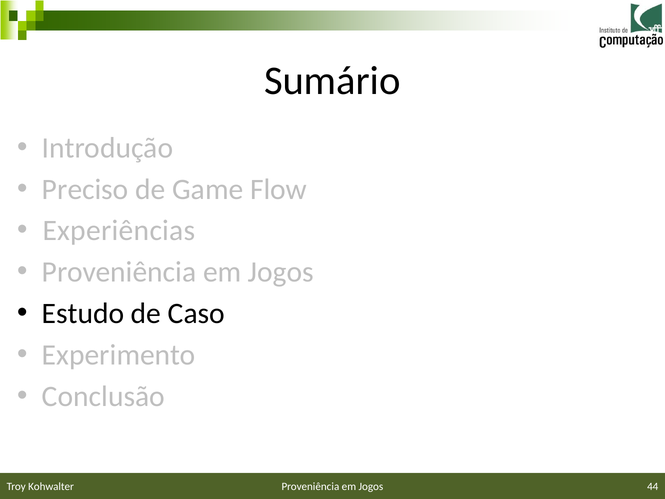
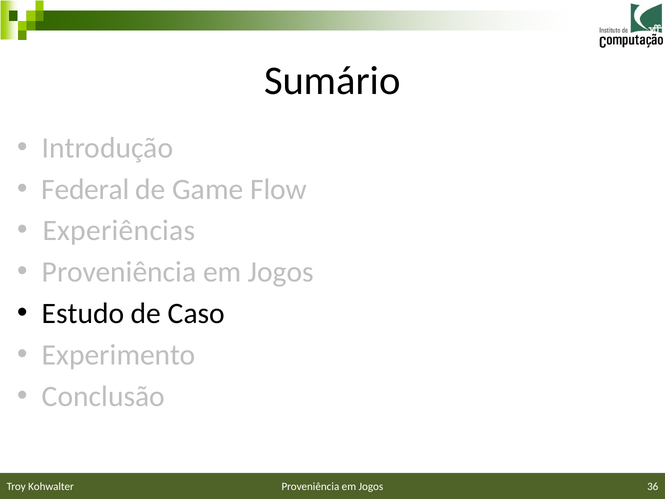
Preciso: Preciso -> Federal
44: 44 -> 36
